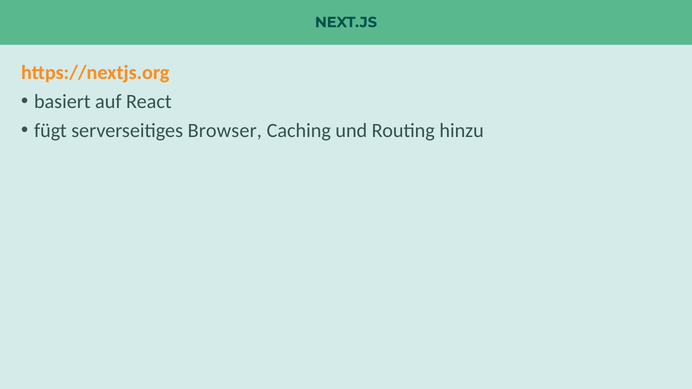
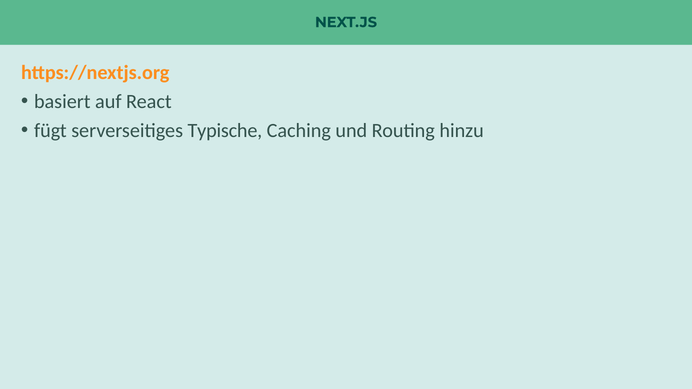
Browser: Browser -> Typische
